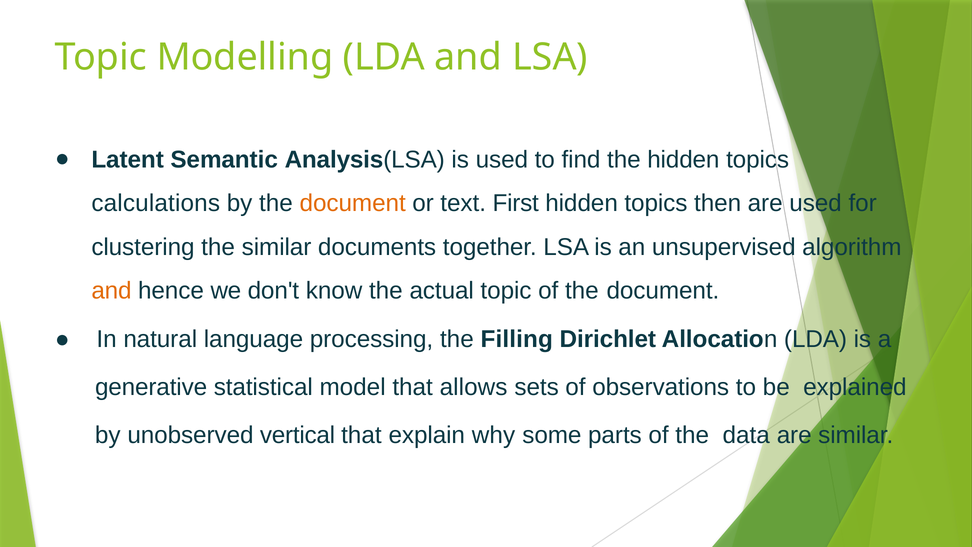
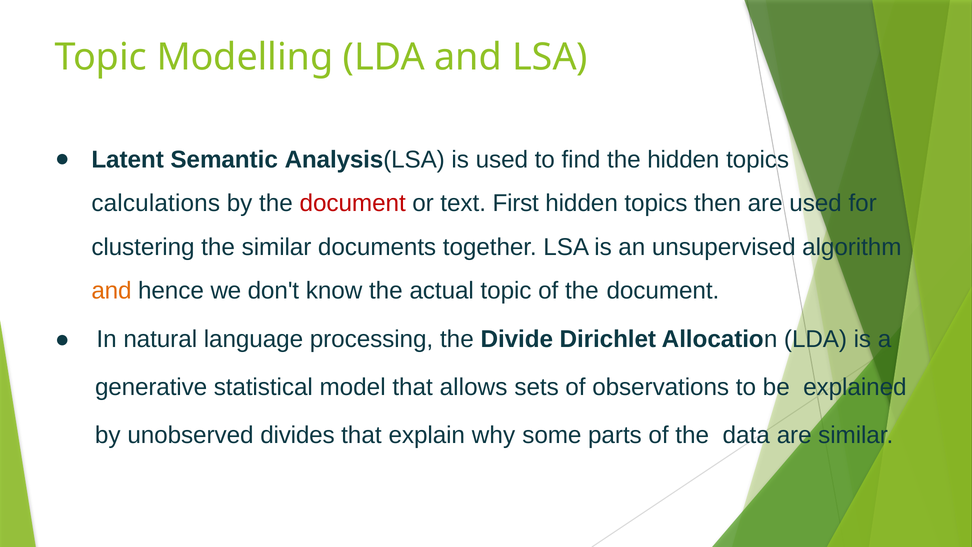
document at (353, 203) colour: orange -> red
Filling: Filling -> Divide
vertical: vertical -> divides
